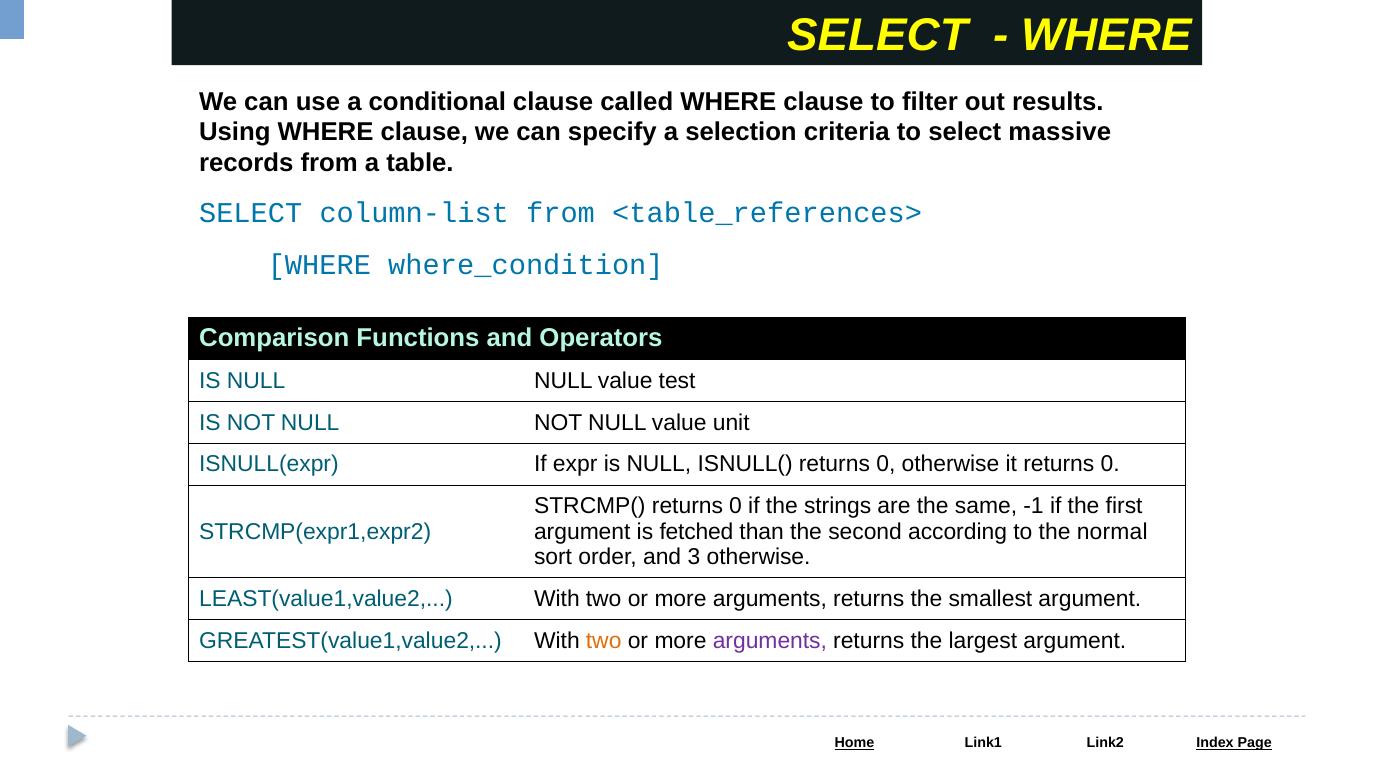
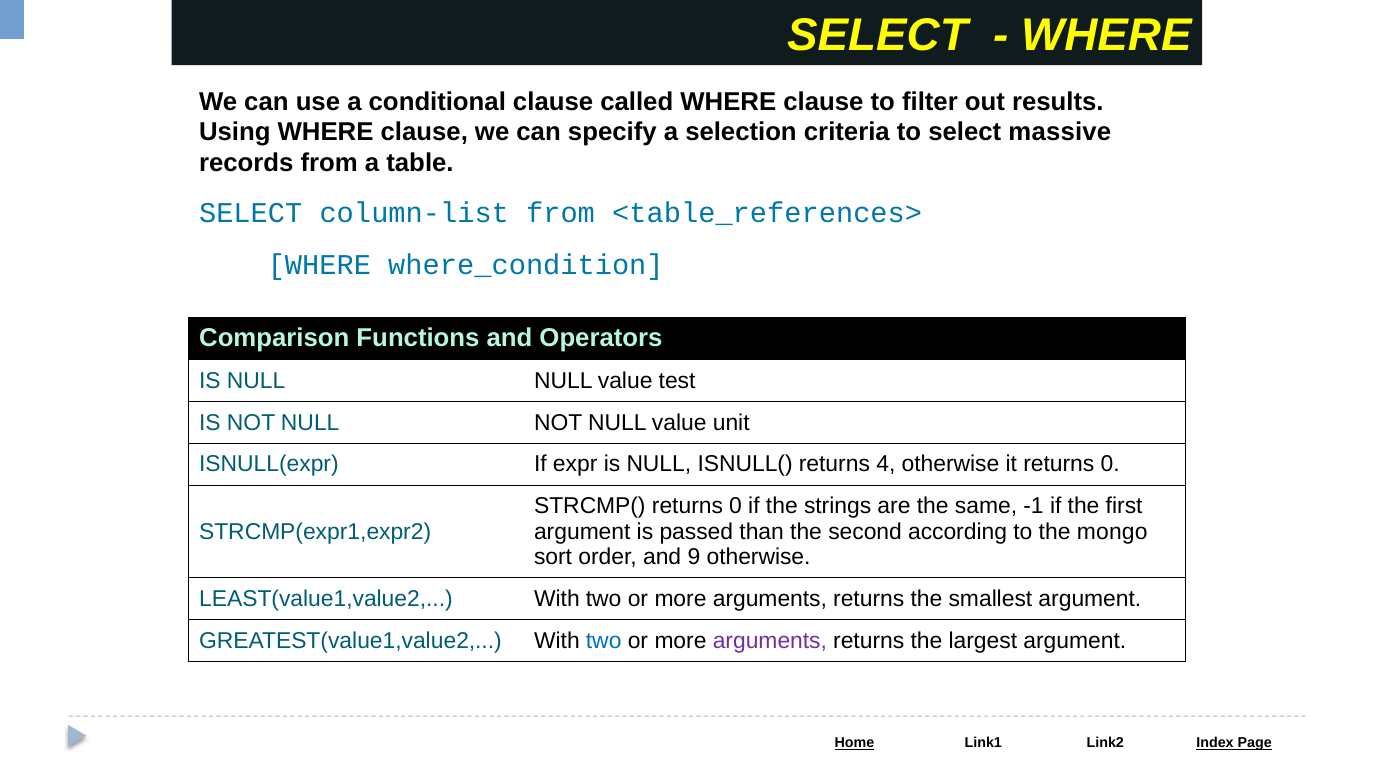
ISNULL( returns 0: 0 -> 4
fetched: fetched -> passed
normal: normal -> mongo
3: 3 -> 9
two at (604, 641) colour: orange -> blue
